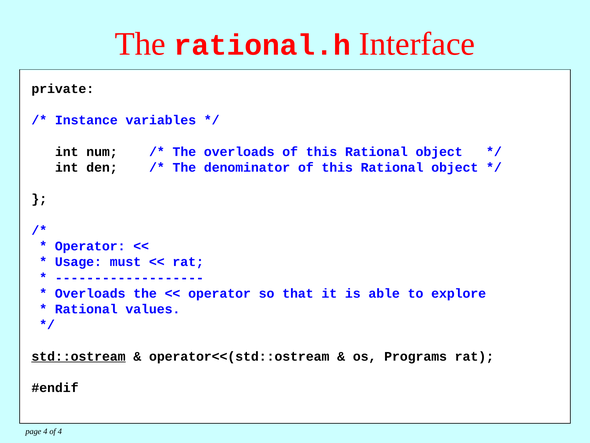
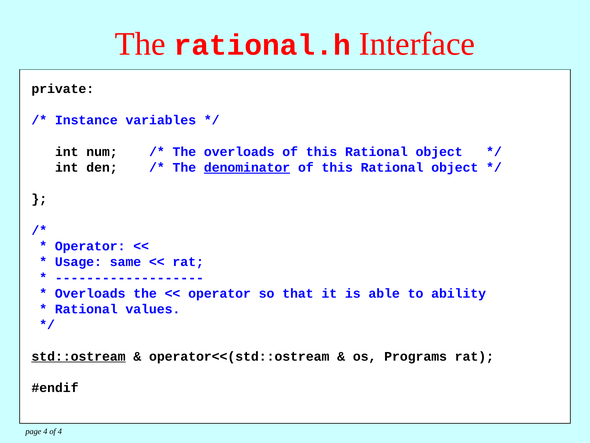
denominator underline: none -> present
must: must -> same
explore: explore -> ability
